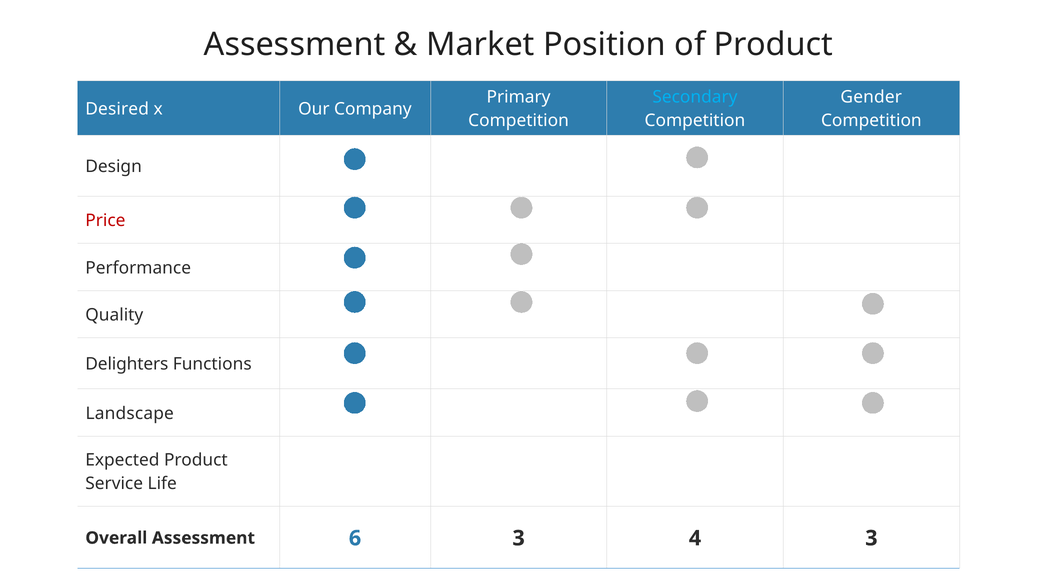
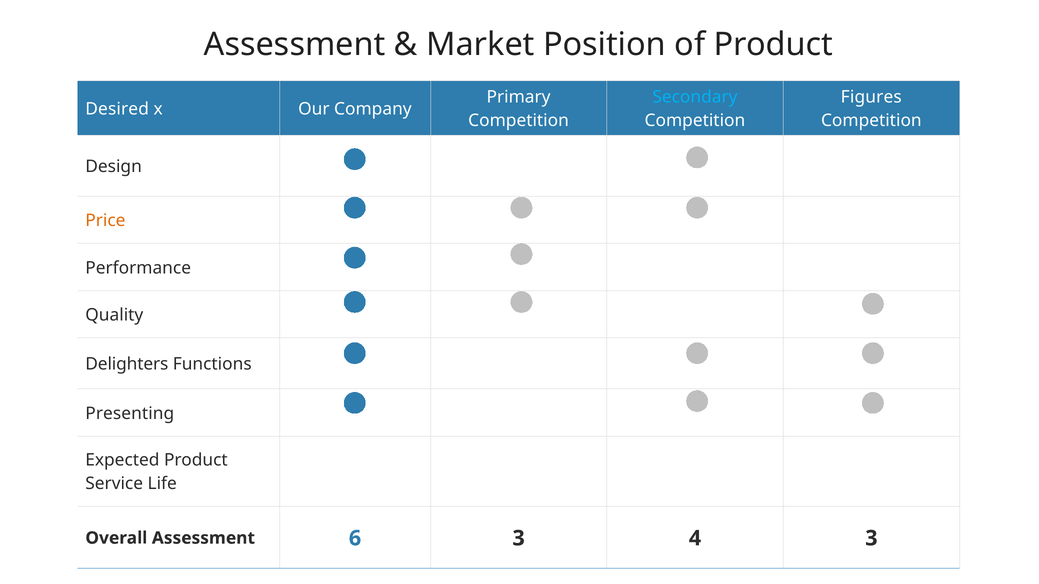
Gender: Gender -> Figures
Price colour: red -> orange
Landscape: Landscape -> Presenting
